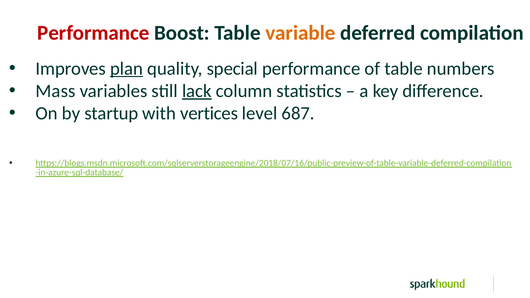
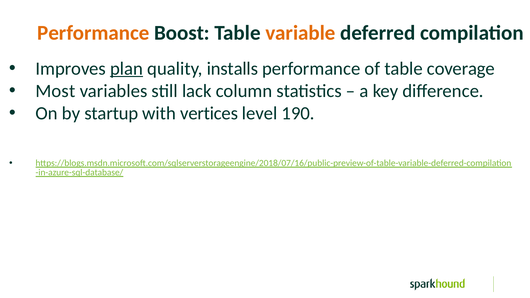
Performance at (93, 33) colour: red -> orange
special: special -> installs
numbers: numbers -> coverage
Mass: Mass -> Most
lack underline: present -> none
687: 687 -> 190
